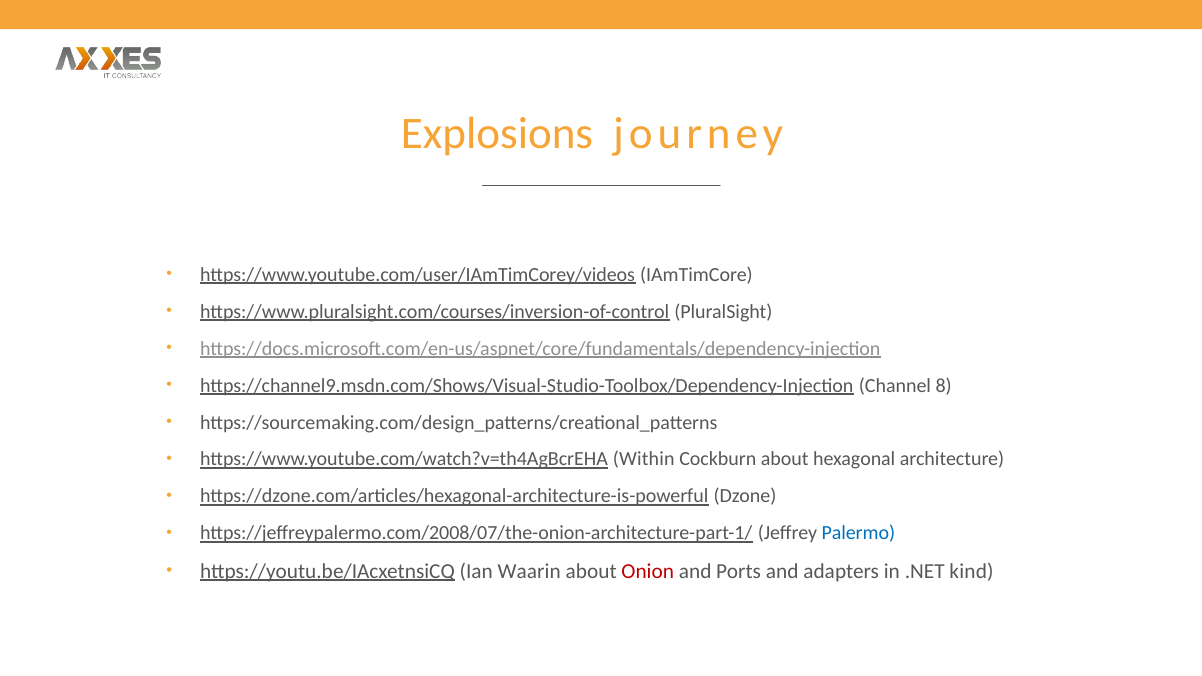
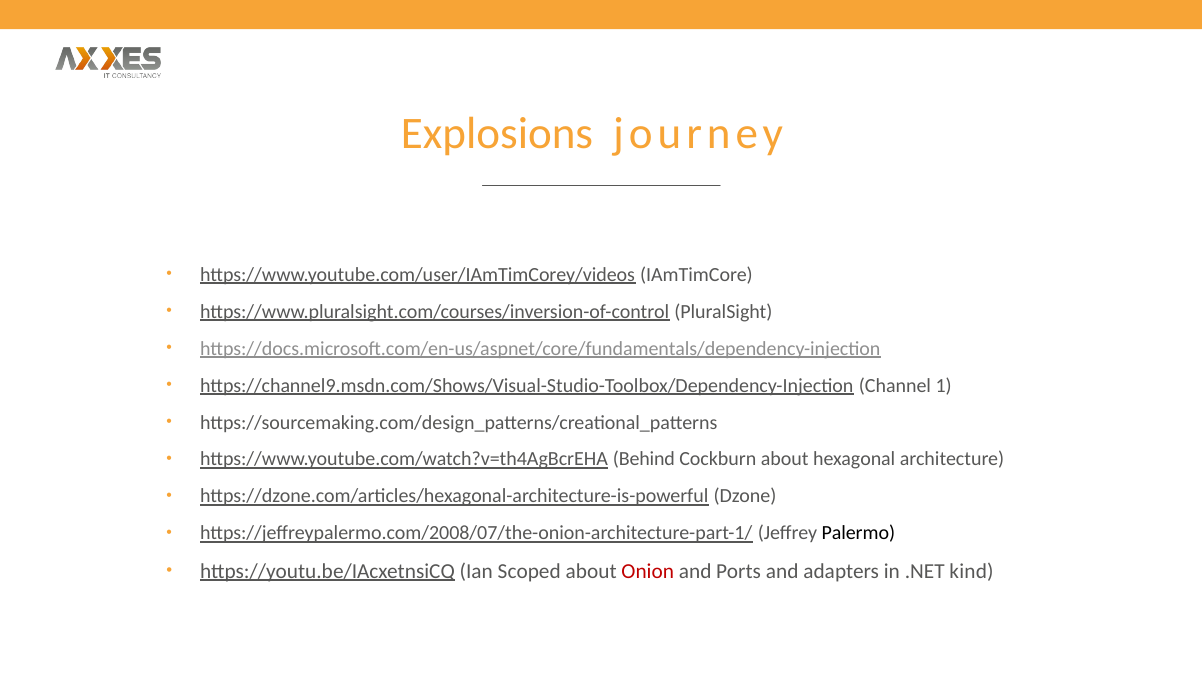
8: 8 -> 1
Within: Within -> Behind
Palermo colour: blue -> black
Waarin: Waarin -> Scoped
